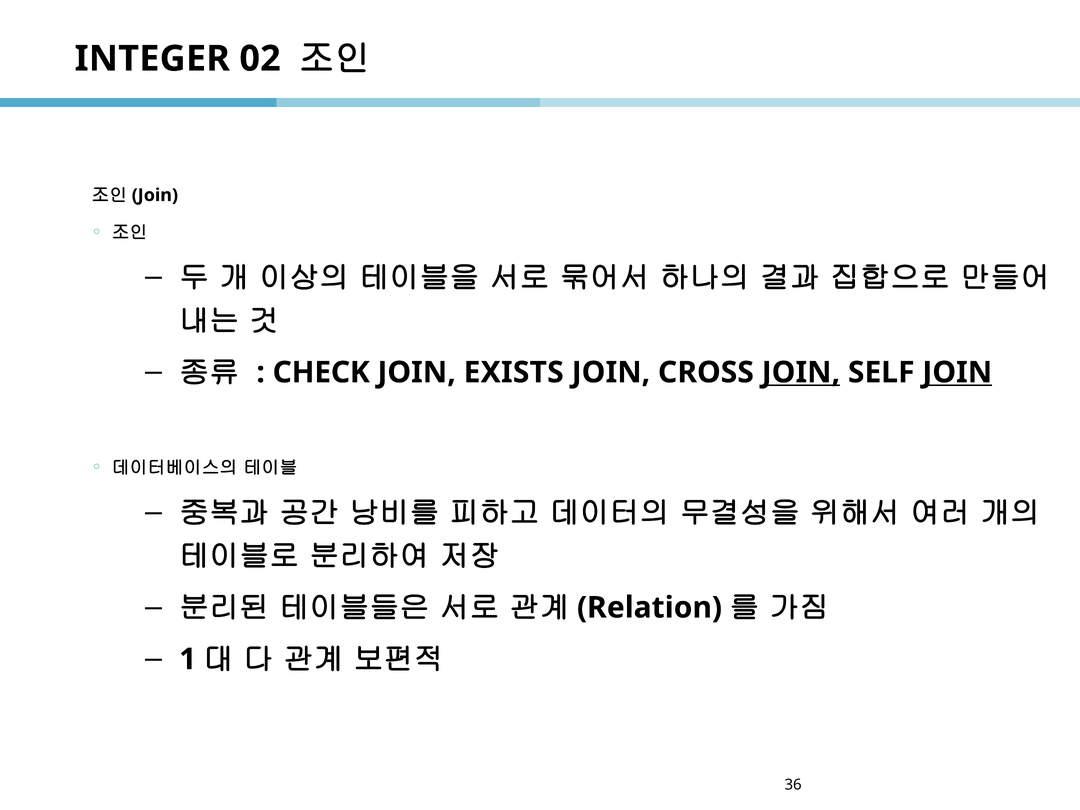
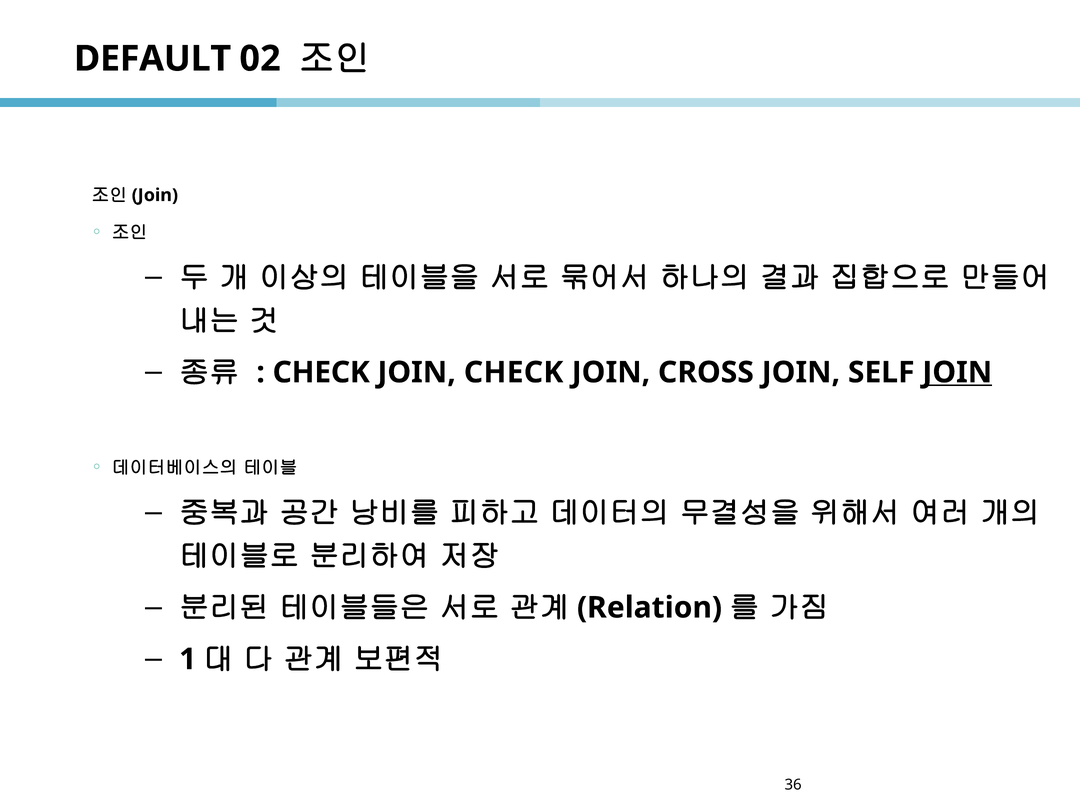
INTEGER: INTEGER -> DEFAULT
JOIN EXISTS: EXISTS -> CHECK
JOIN at (801, 372) underline: present -> none
